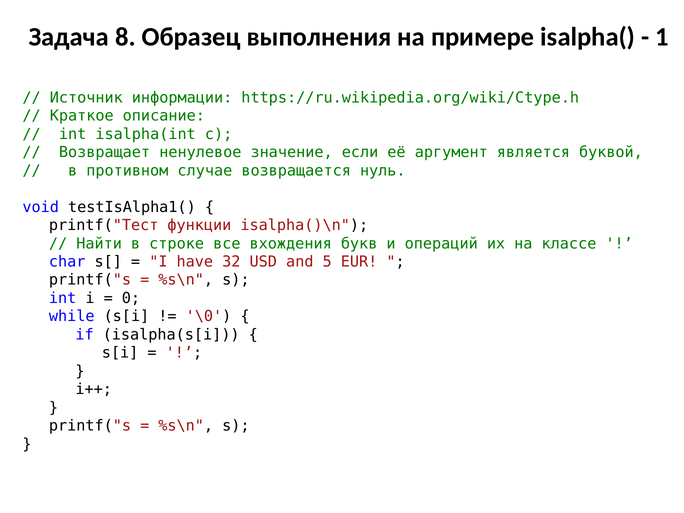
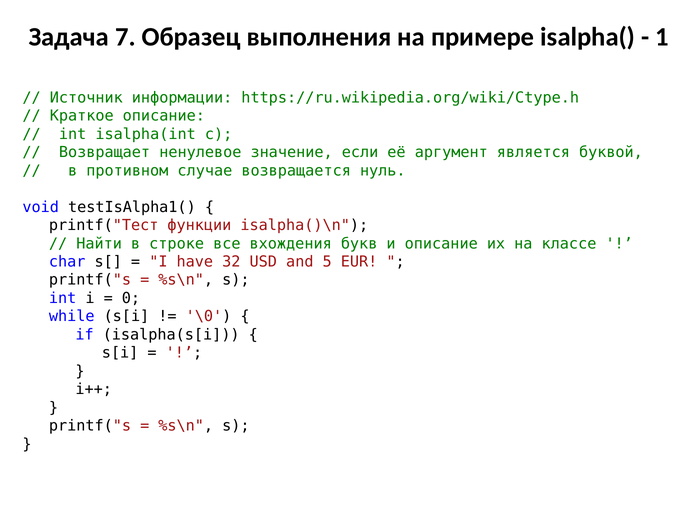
8: 8 -> 7
и операций: операций -> описание
